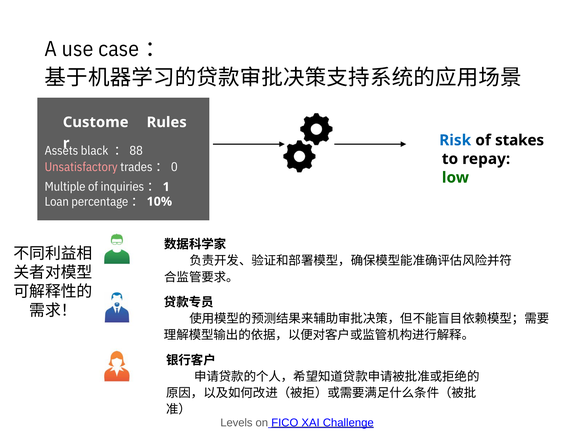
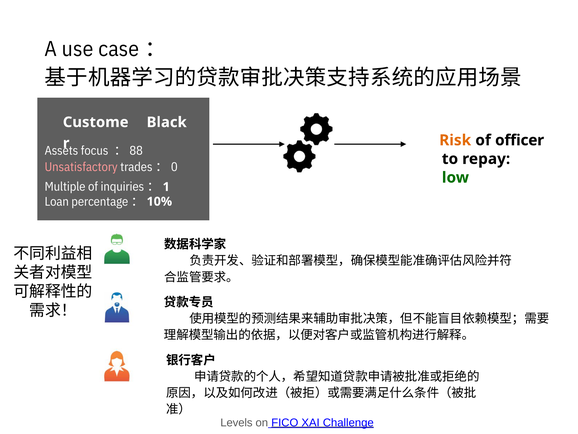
Rules: Rules -> Black
Risk colour: blue -> orange
stakes: stakes -> ofﬁcer
black: black -> focus
